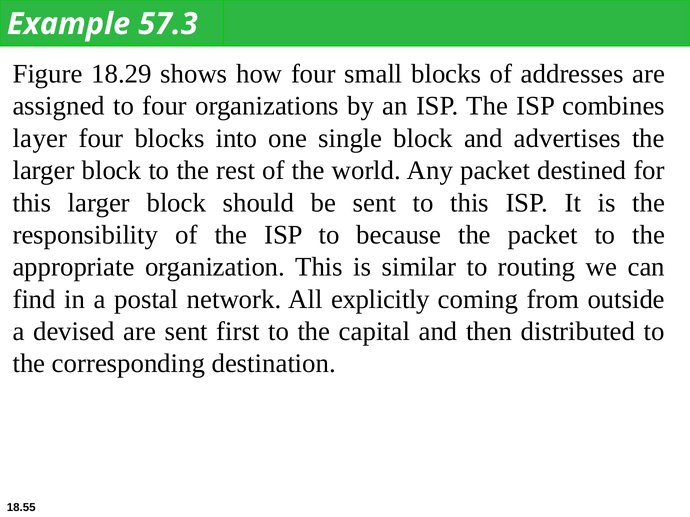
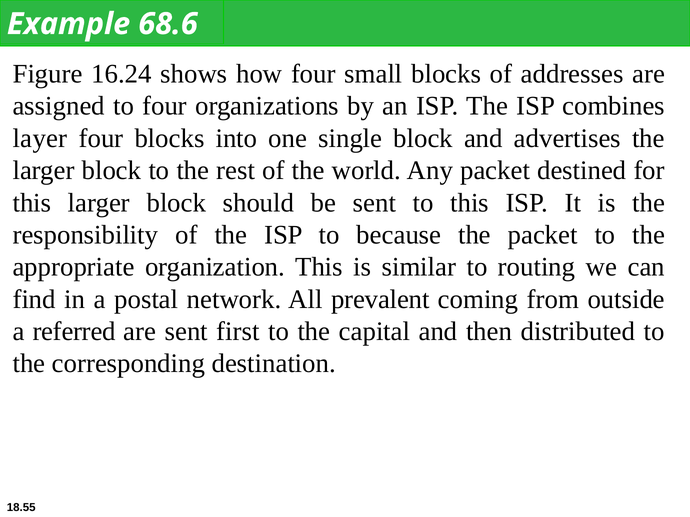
57.3: 57.3 -> 68.6
18.29: 18.29 -> 16.24
explicitly: explicitly -> prevalent
devised: devised -> referred
